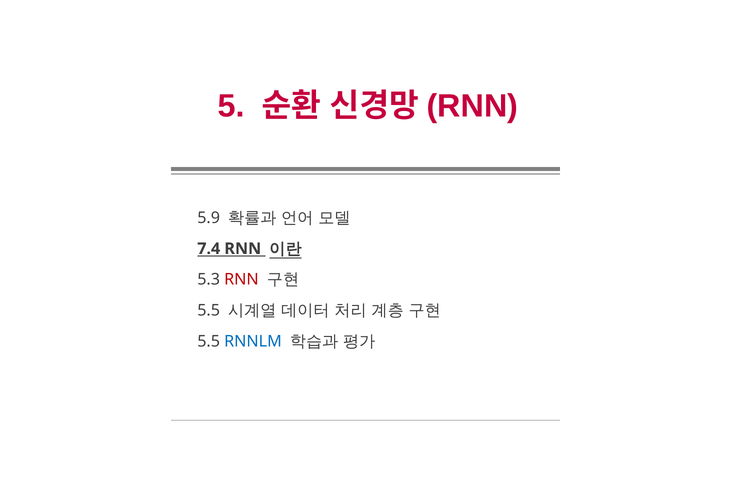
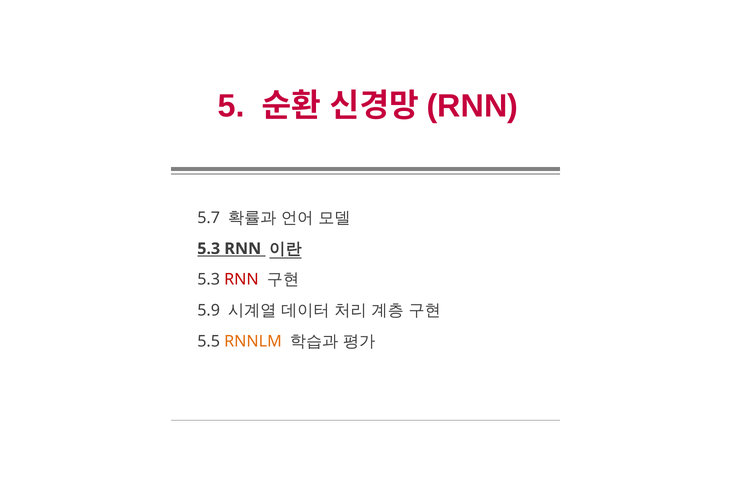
5.9: 5.9 -> 5.7
7.4 at (209, 249): 7.4 -> 5.3
5.5 at (209, 310): 5.5 -> 5.9
RNNLM colour: blue -> orange
